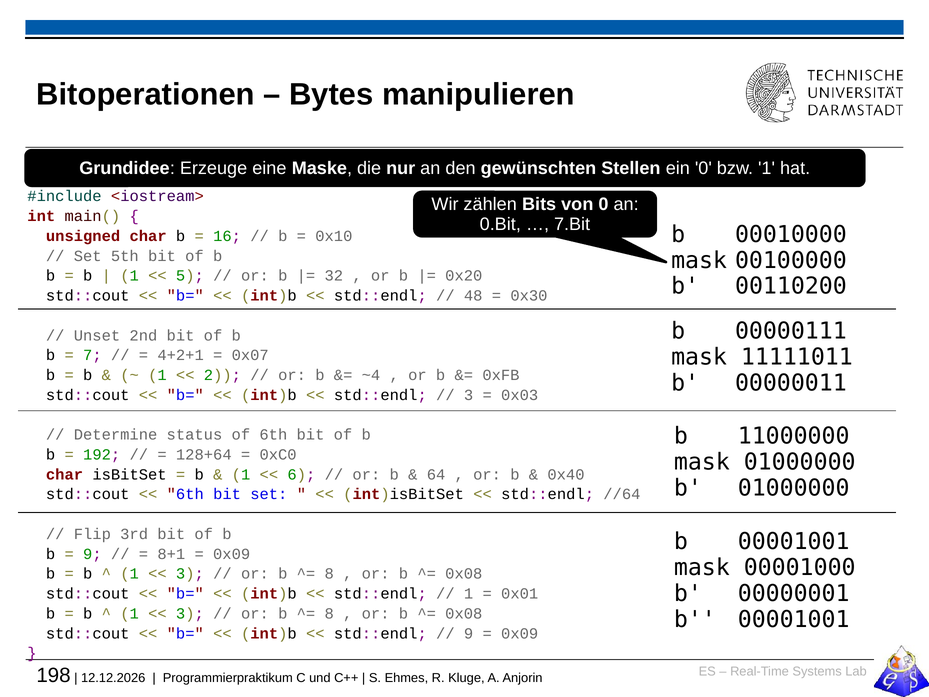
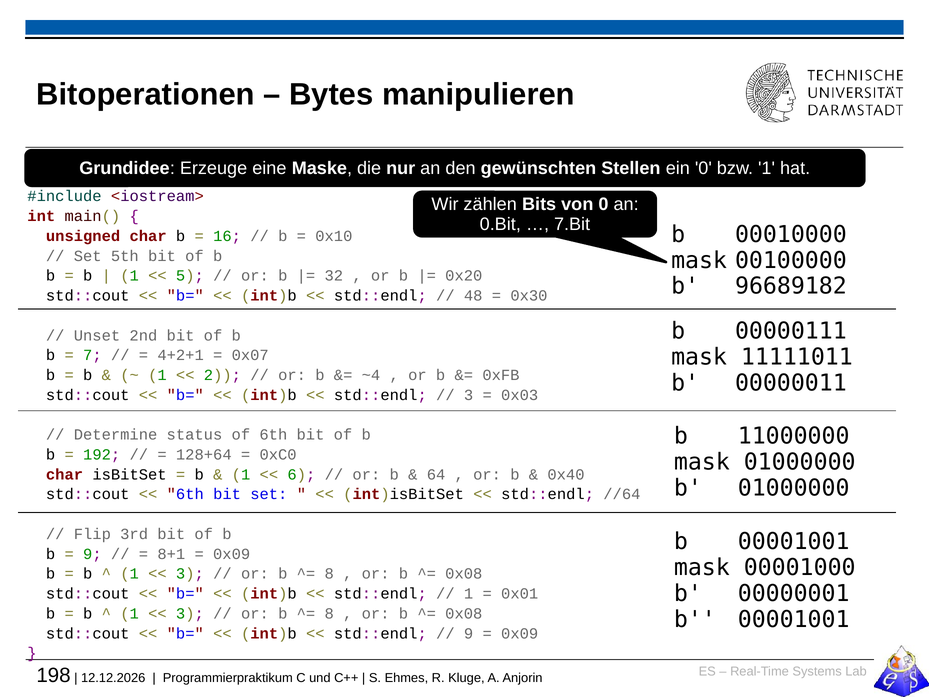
00110200: 00110200 -> 96689182
